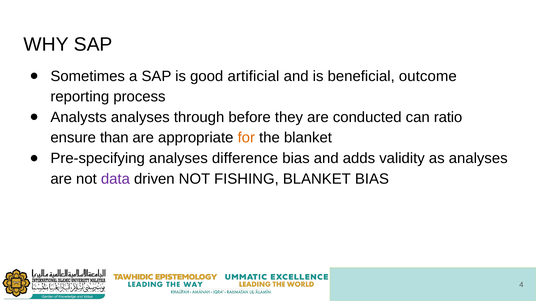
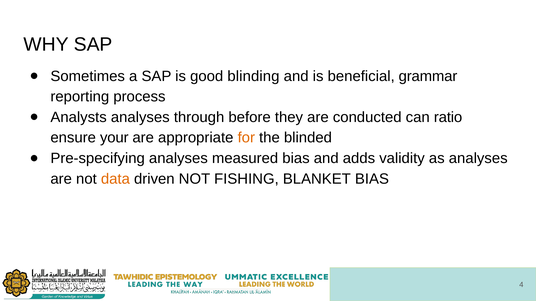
artificial: artificial -> blinding
outcome: outcome -> grammar
than: than -> your
the blanket: blanket -> blinded
difference: difference -> measured
data colour: purple -> orange
